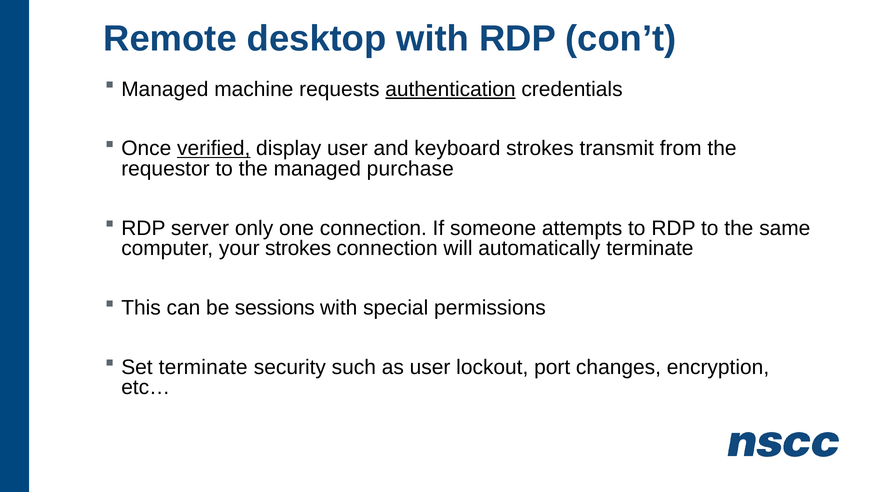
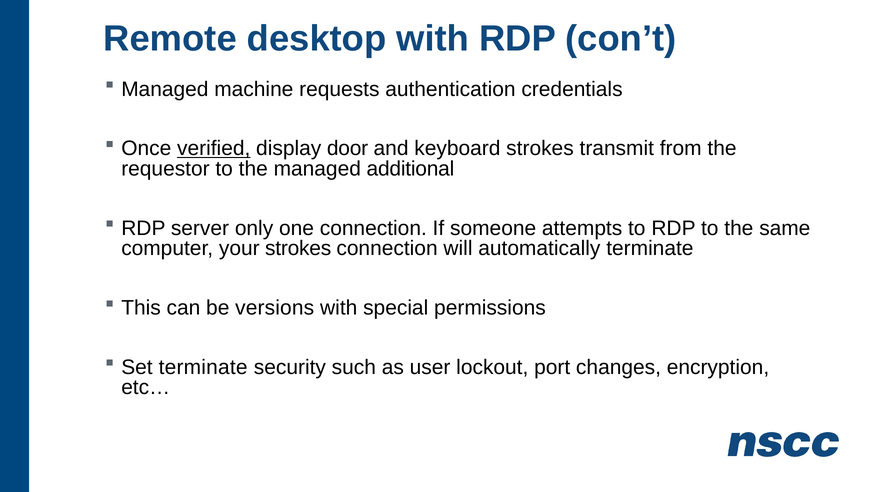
authentication underline: present -> none
display user: user -> door
purchase: purchase -> additional
sessions: sessions -> versions
